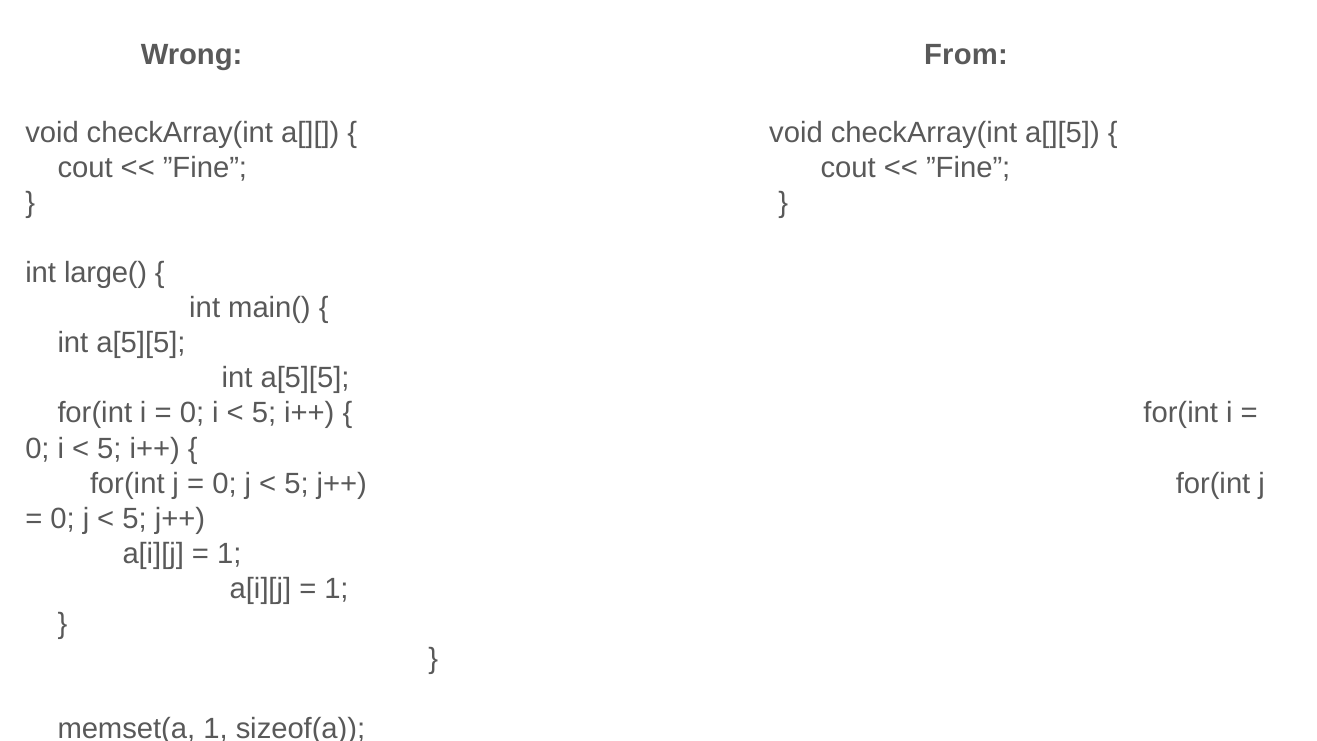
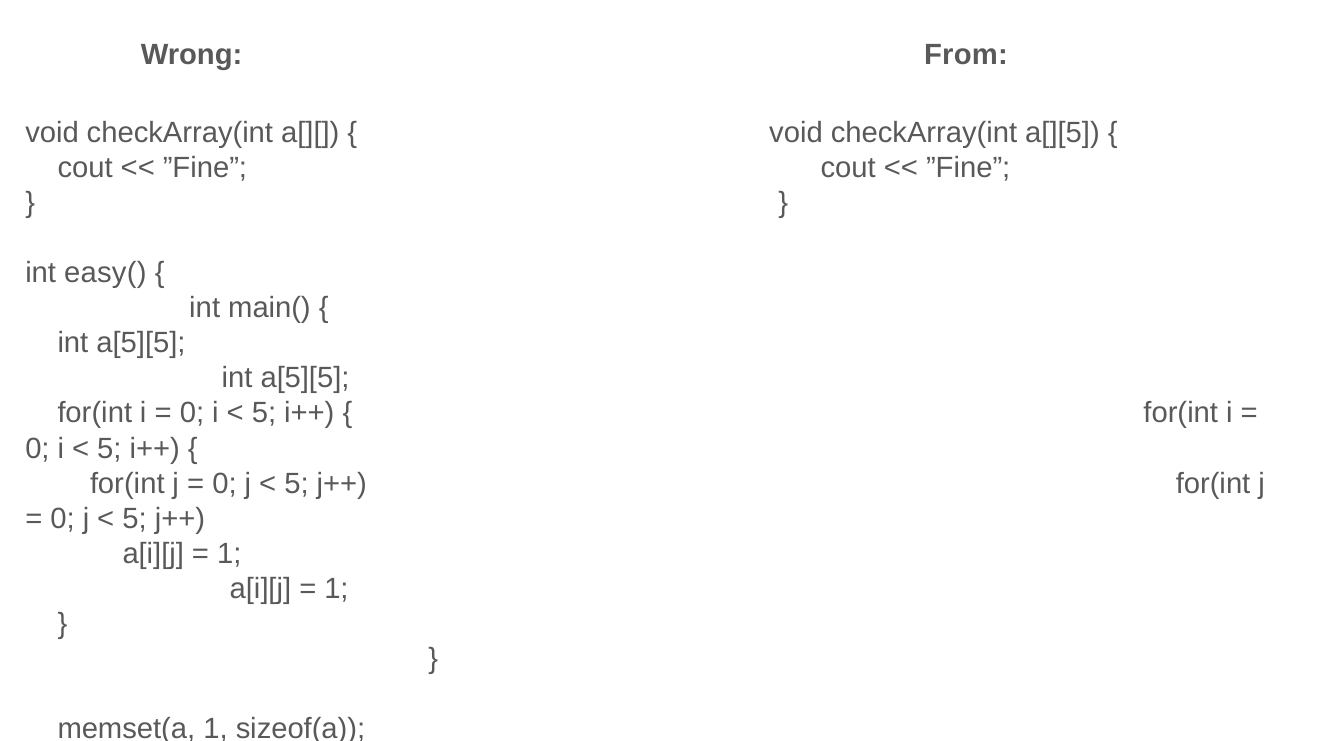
large(: large( -> easy(
